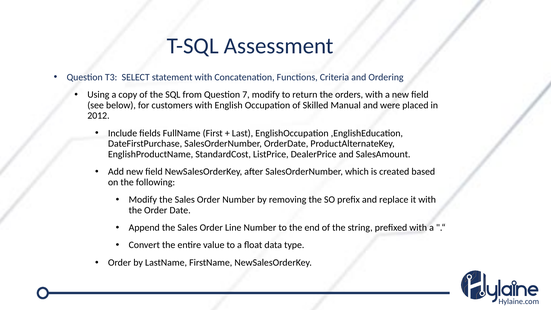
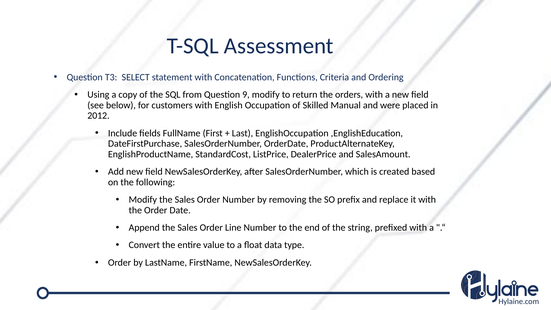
7: 7 -> 9
